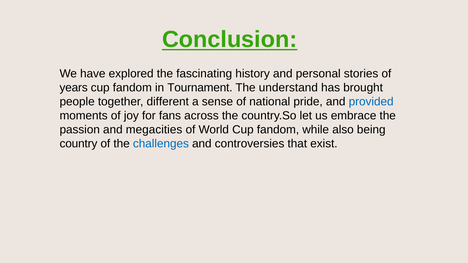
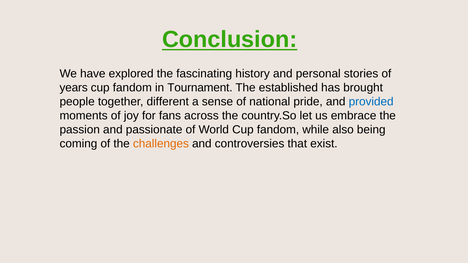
understand: understand -> established
megacities: megacities -> passionate
country: country -> coming
challenges colour: blue -> orange
